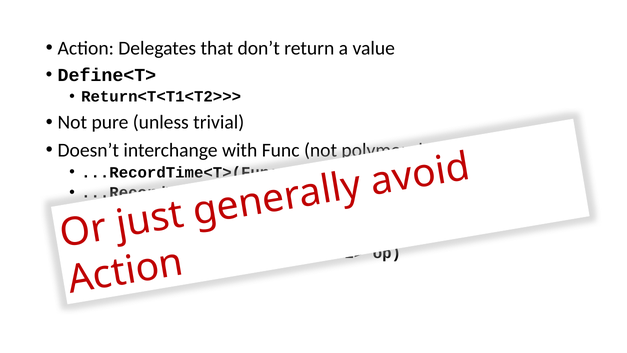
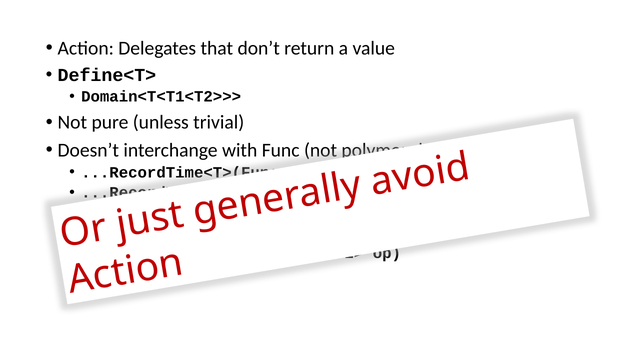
Return<T<T1<T2>>>: Return<T<T1<T2>>> -> Domain<T<T1<T2>>>
